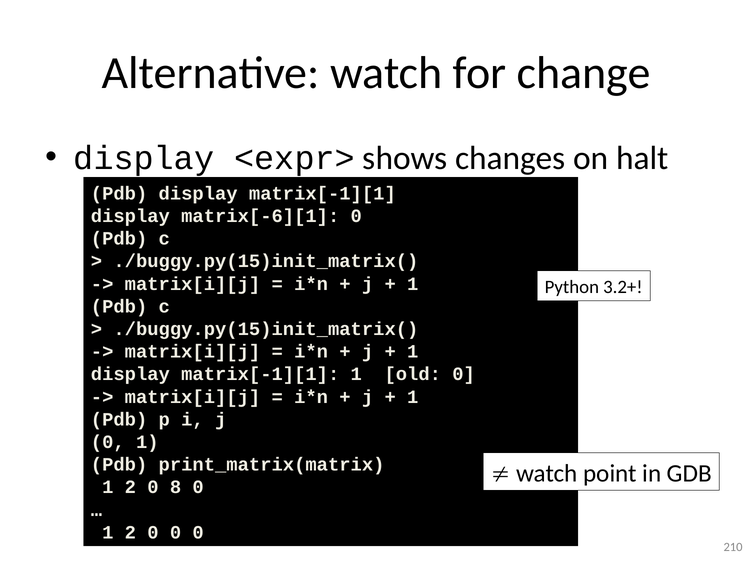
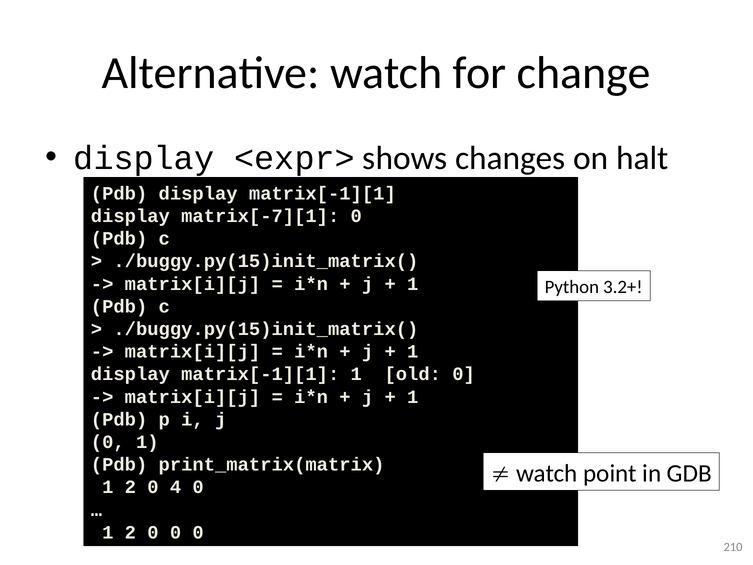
matrix[-6][1: matrix[-6][1 -> matrix[-7][1
8: 8 -> 4
